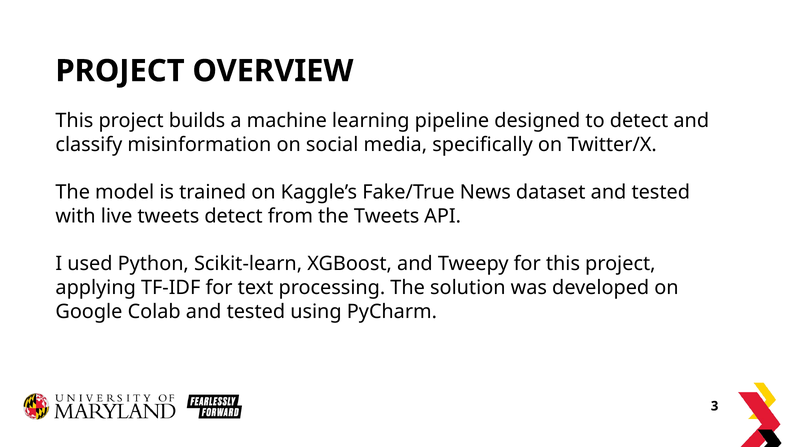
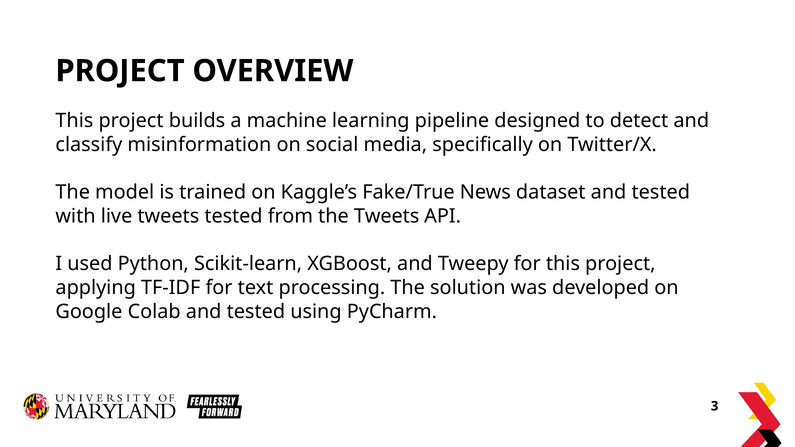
tweets detect: detect -> tested
